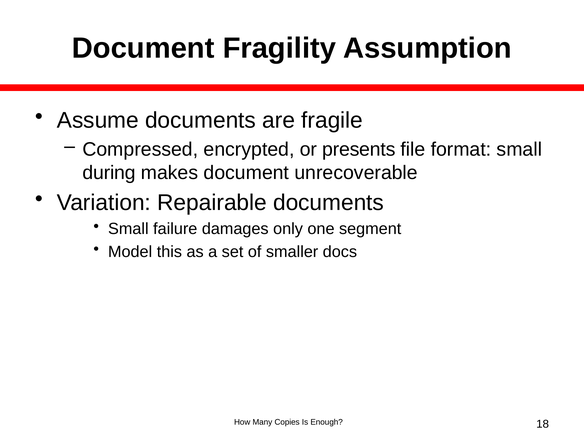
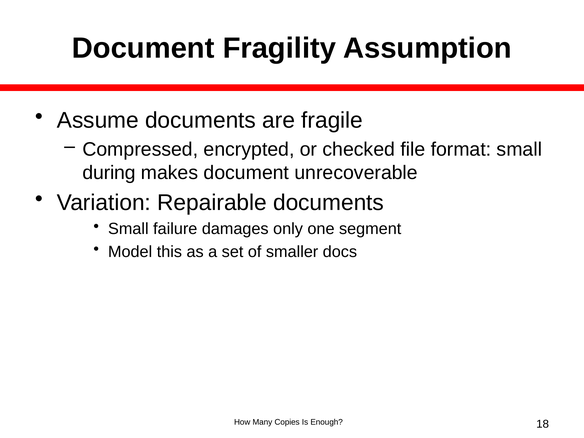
presents: presents -> checked
